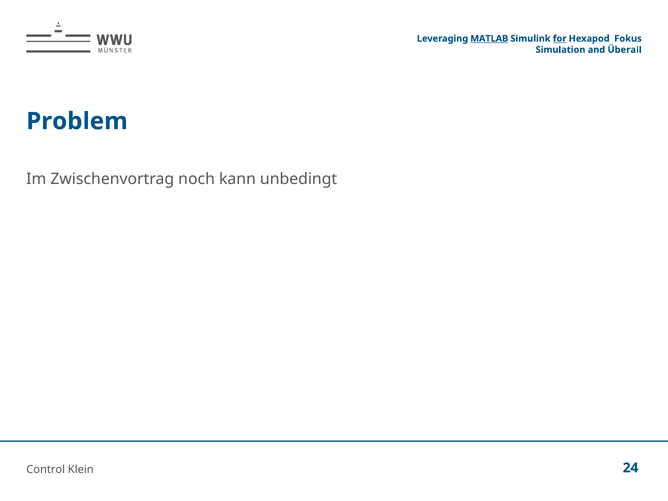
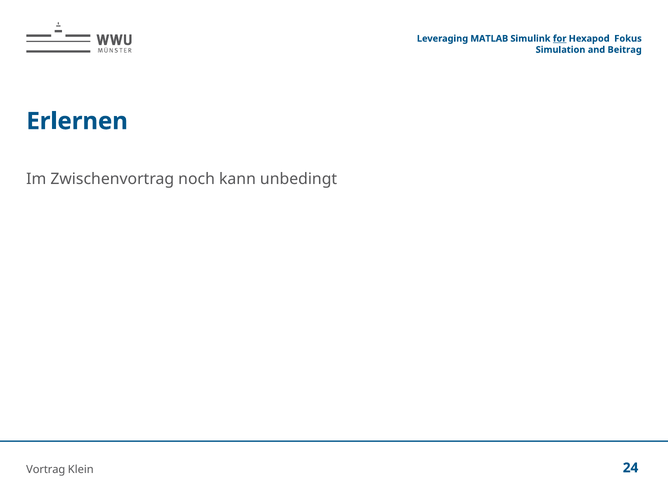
MATLAB underline: present -> none
Überall: Überall -> Beitrag
Problem: Problem -> Erlernen
Control: Control -> Vortrag
